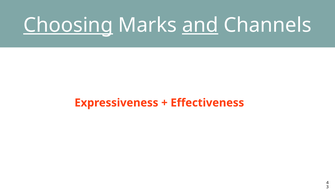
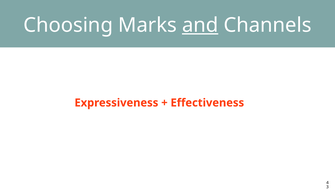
Choosing underline: present -> none
